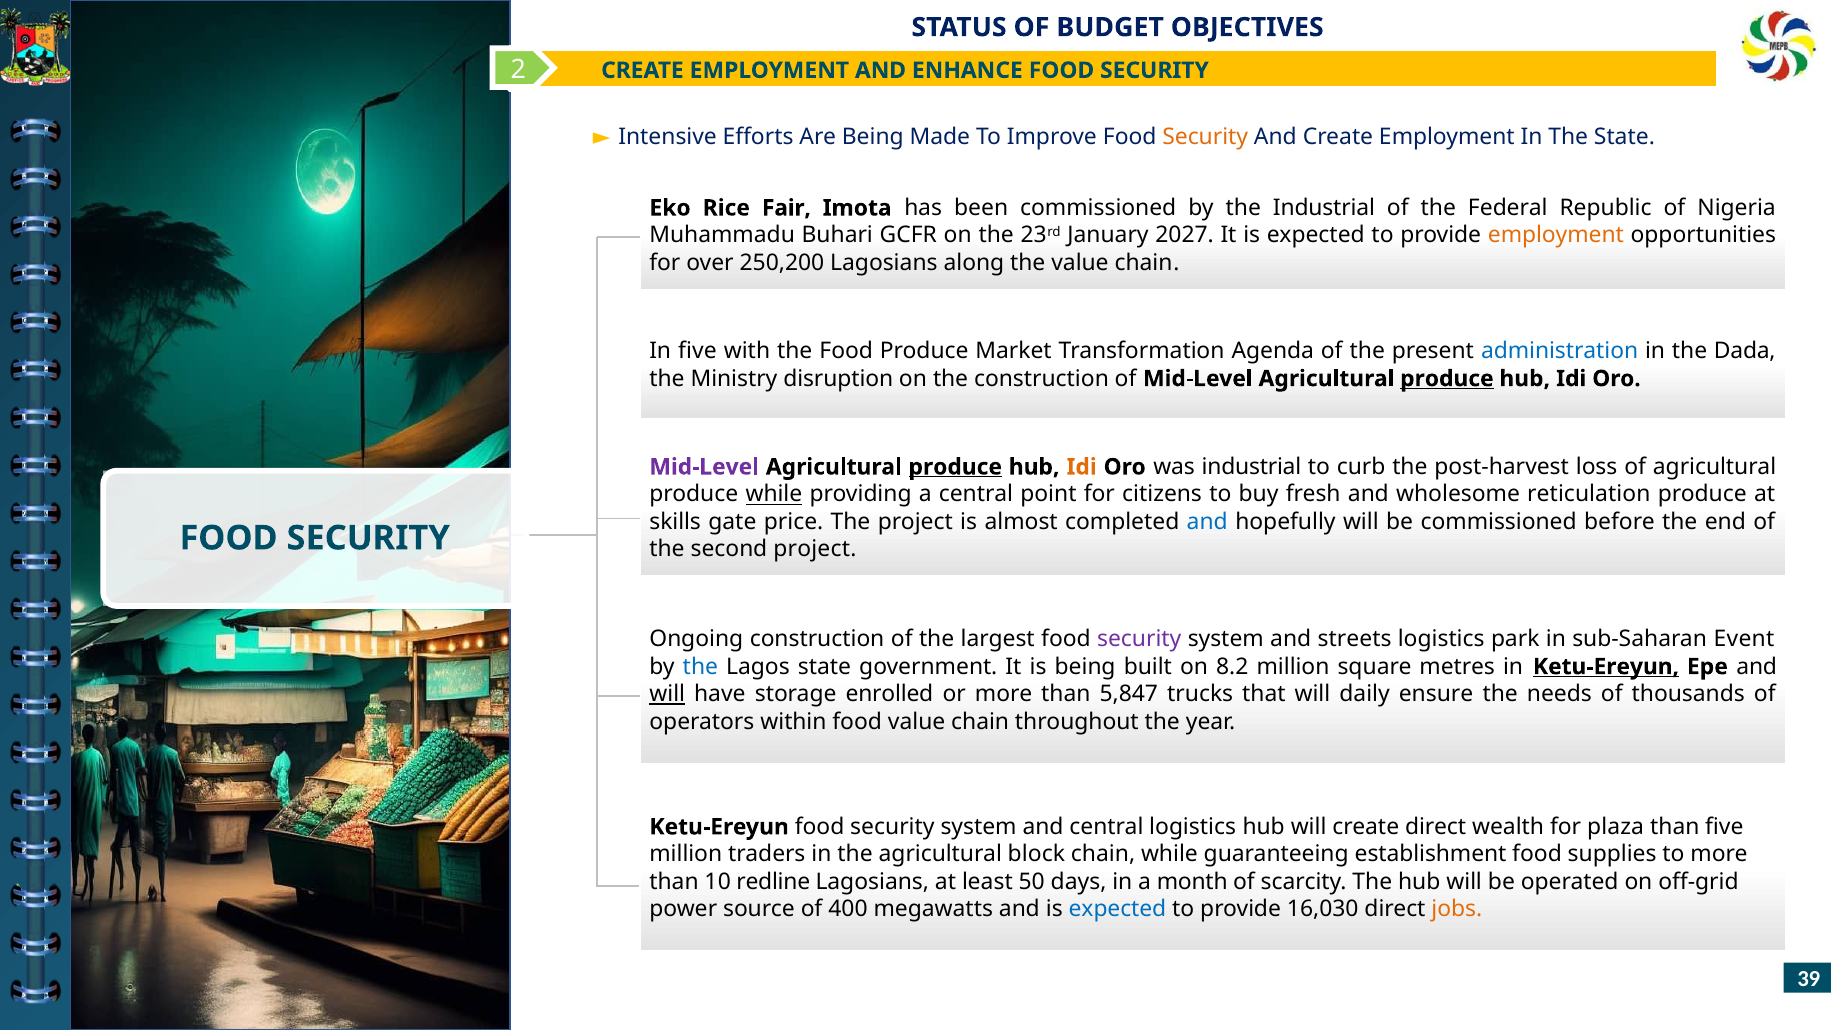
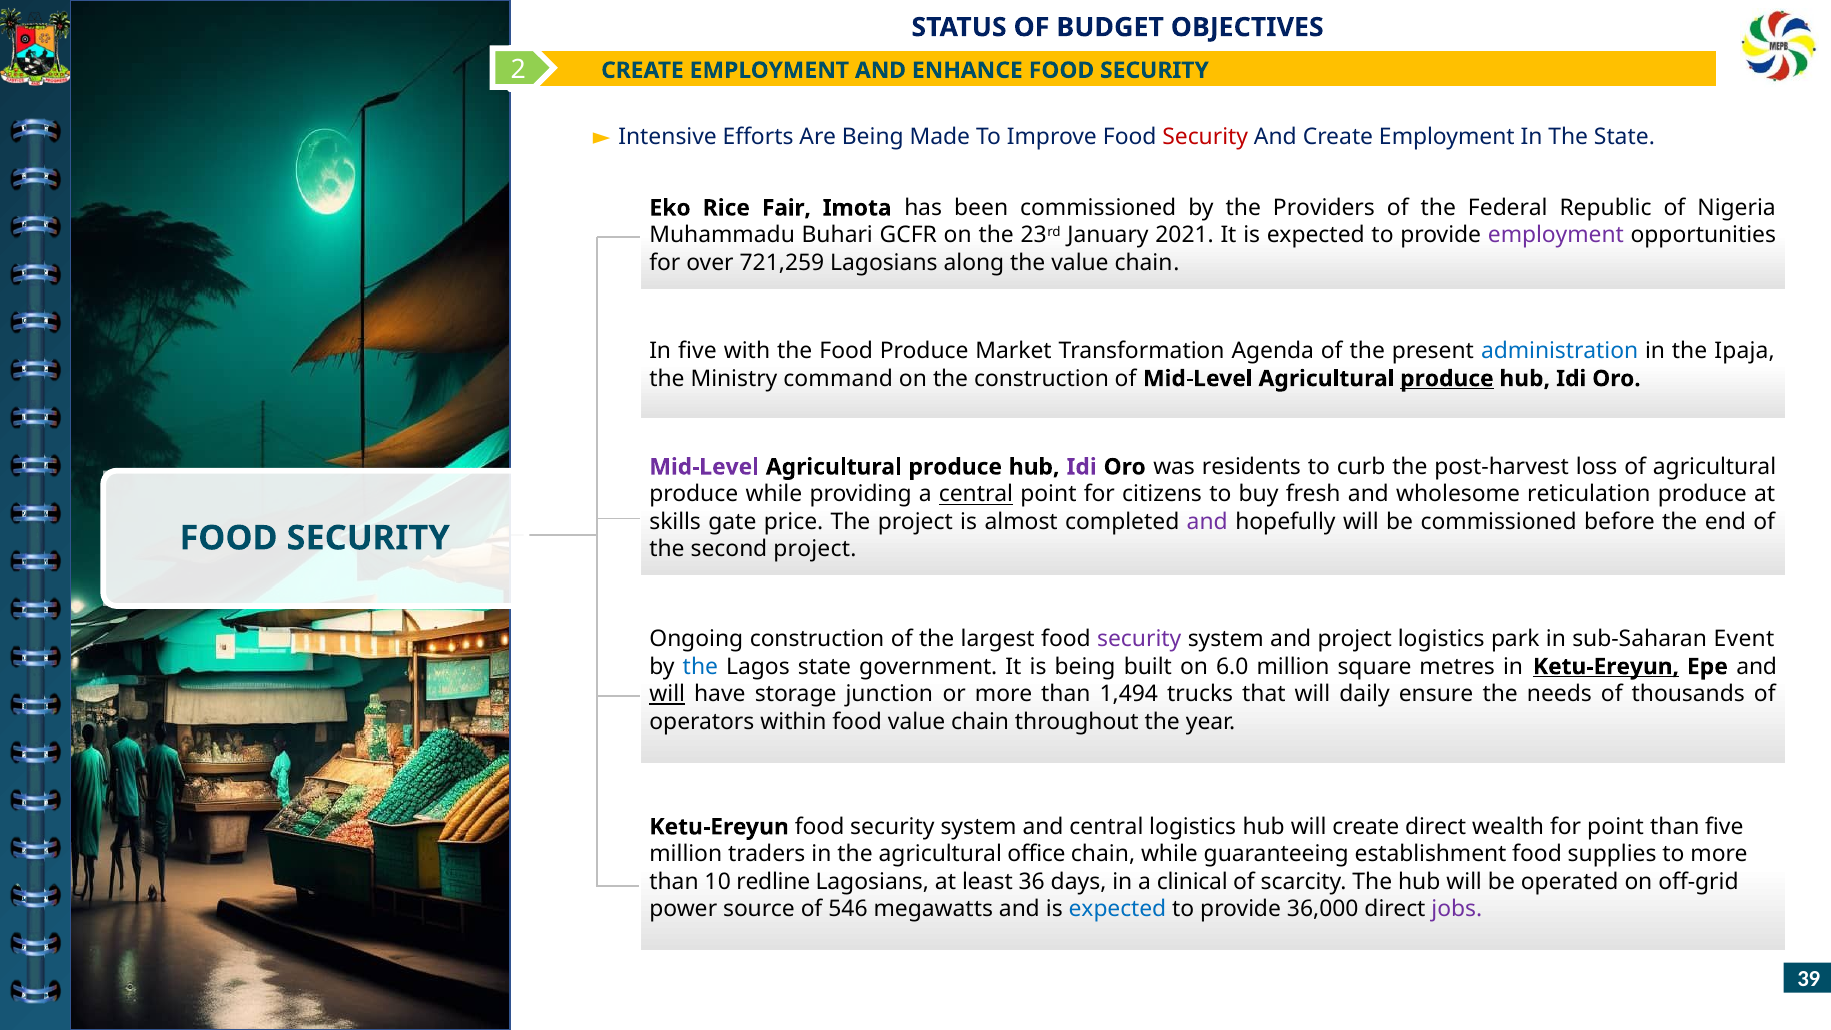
Security at (1205, 137) colour: orange -> red
the Industrial: Industrial -> Providers
2027: 2027 -> 2021
employment at (1556, 235) colour: orange -> purple
250,200: 250,200 -> 721,259
Dada: Dada -> Ipaja
disruption: disruption -> command
produce at (955, 467) underline: present -> none
Idi at (1082, 467) colour: orange -> purple
was industrial: industrial -> residents
while at (774, 494) underline: present -> none
central at (976, 494) underline: none -> present
and at (1207, 522) colour: blue -> purple
and streets: streets -> project
8.2: 8.2 -> 6.0
enrolled: enrolled -> junction
5,847: 5,847 -> 1,494
for plaza: plaza -> point
block: block -> office
50: 50 -> 36
month: month -> clinical
400: 400 -> 546
16,030: 16,030 -> 36,000
jobs colour: orange -> purple
